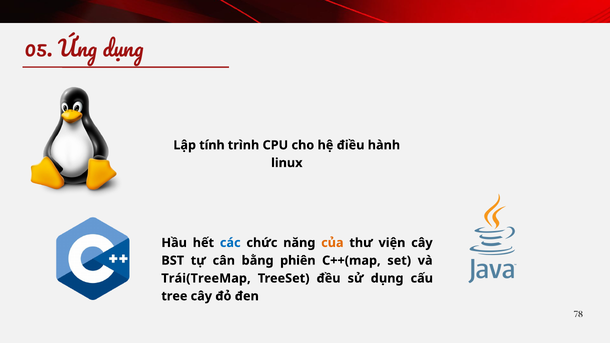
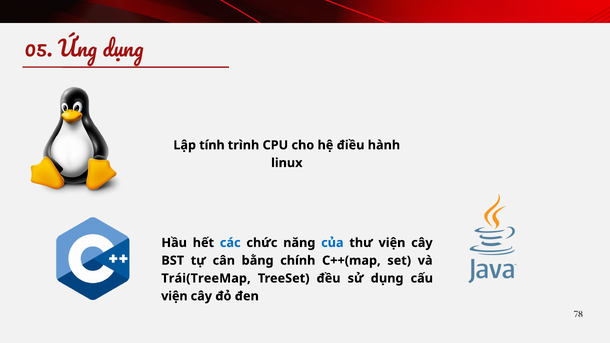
của colour: orange -> blue
phiên: phiên -> chính
tree at (174, 296): tree -> viện
